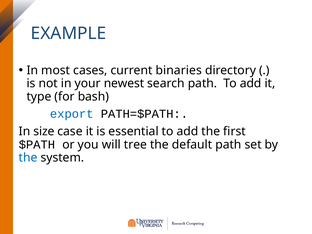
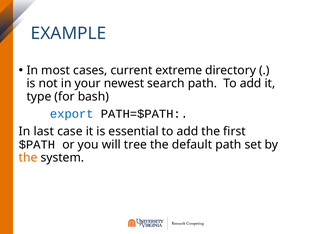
binaries: binaries -> extreme
size: size -> last
the at (28, 158) colour: blue -> orange
